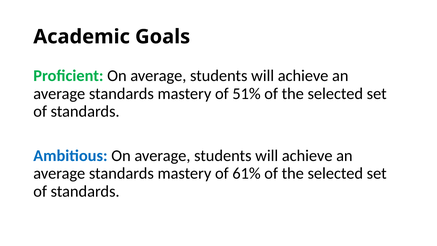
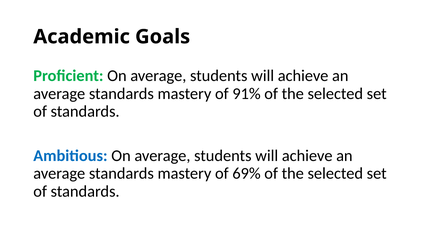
51%: 51% -> 91%
61%: 61% -> 69%
